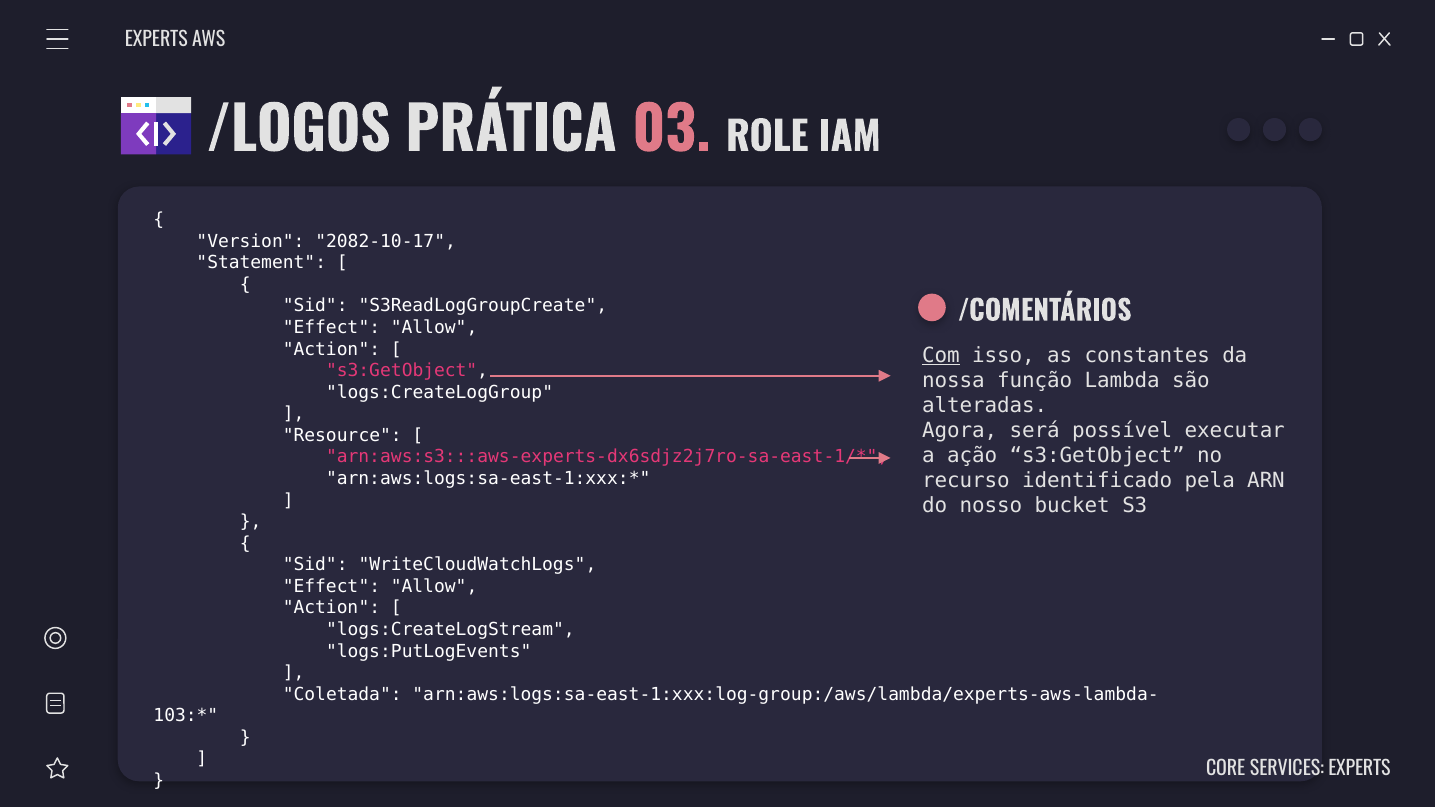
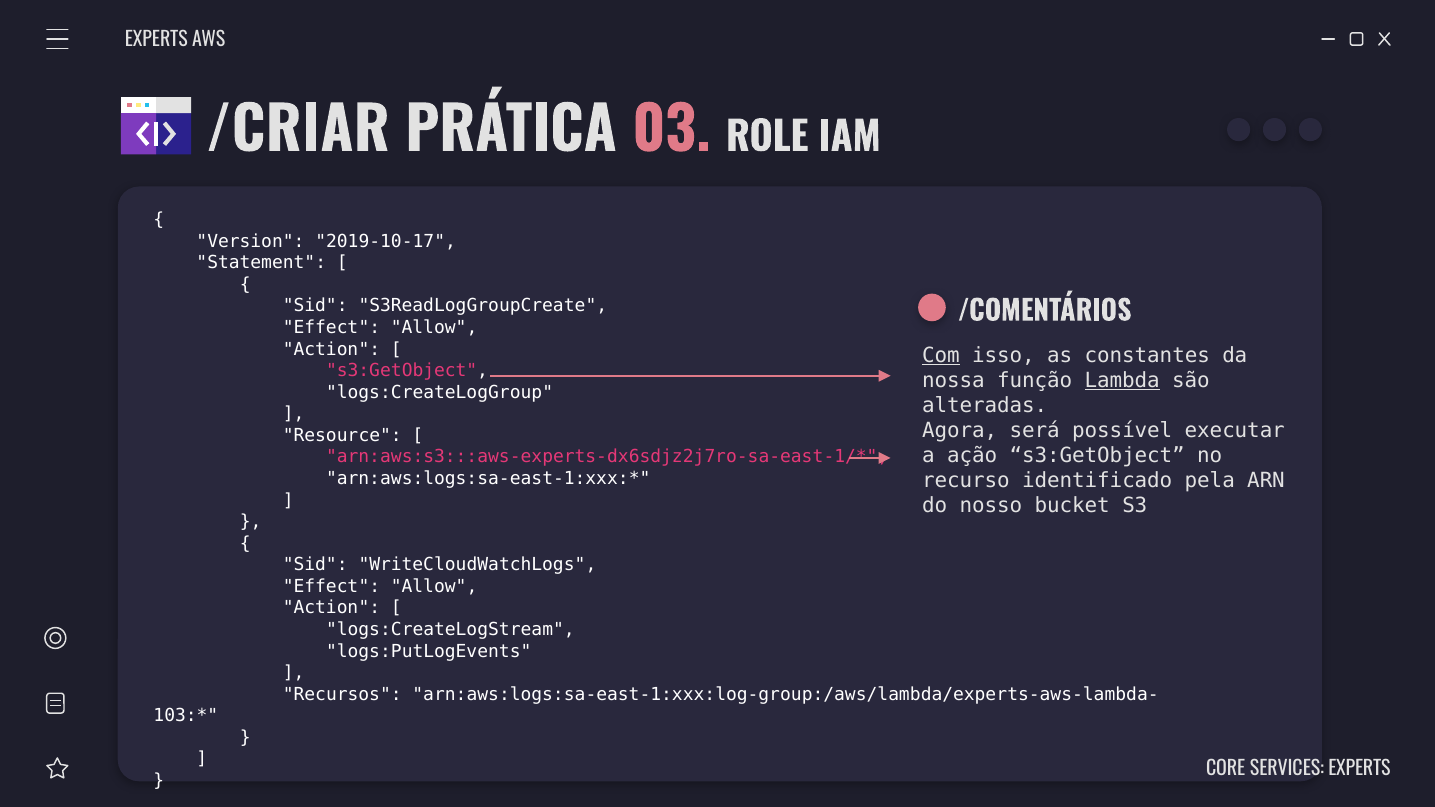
/LOGOS: /LOGOS -> /CRIAR
2082-10-17: 2082-10-17 -> 2019-10-17
Lambda underline: none -> present
Coletada: Coletada -> Recursos
